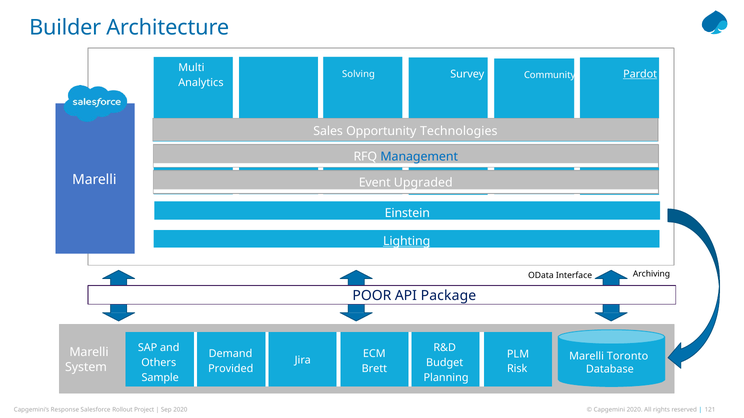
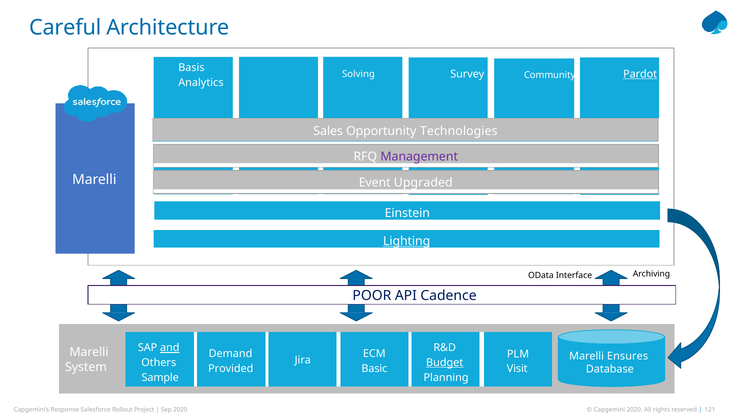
Builder: Builder -> Careful
Multi: Multi -> Basis
Management colour: blue -> purple
Package: Package -> Cadence
and underline: none -> present
Toronto: Toronto -> Ensures
Budget underline: none -> present
Brett: Brett -> Basic
Risk: Risk -> Visit
